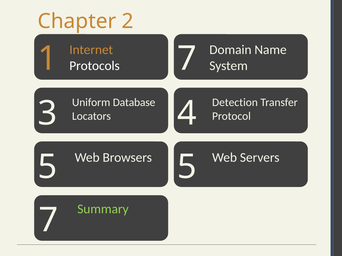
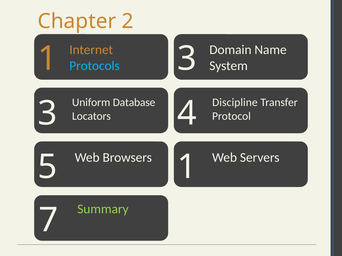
1 7: 7 -> 3
Protocols colour: white -> light blue
Detection: Detection -> Discipline
5 5: 5 -> 1
